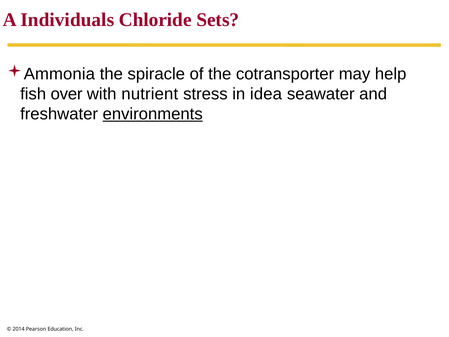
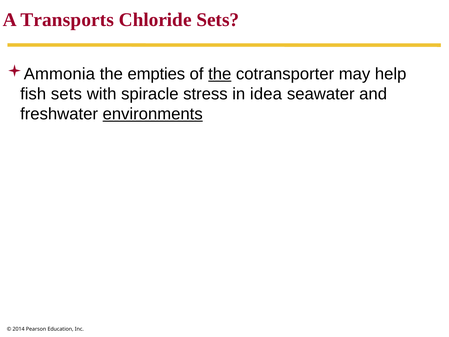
Individuals: Individuals -> Transports
spiracle: spiracle -> empties
the at (220, 74) underline: none -> present
fish over: over -> sets
nutrient: nutrient -> spiracle
